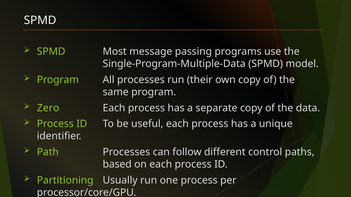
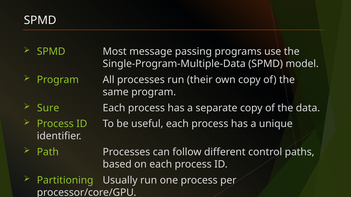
Zero: Zero -> Sure
